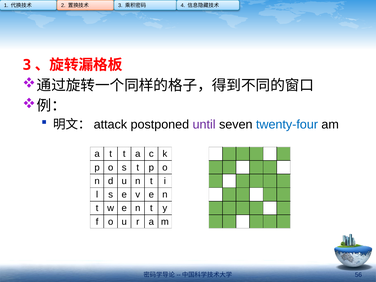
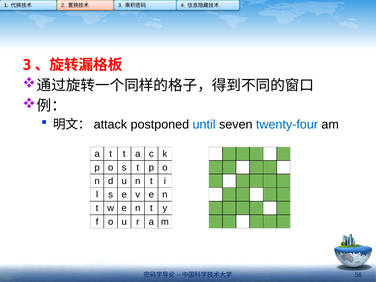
until colour: purple -> blue
